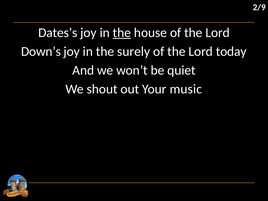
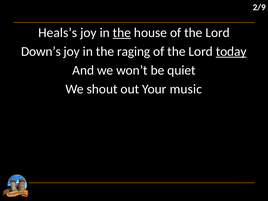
Dates’s: Dates’s -> Heals’s
surely: surely -> raging
today underline: none -> present
